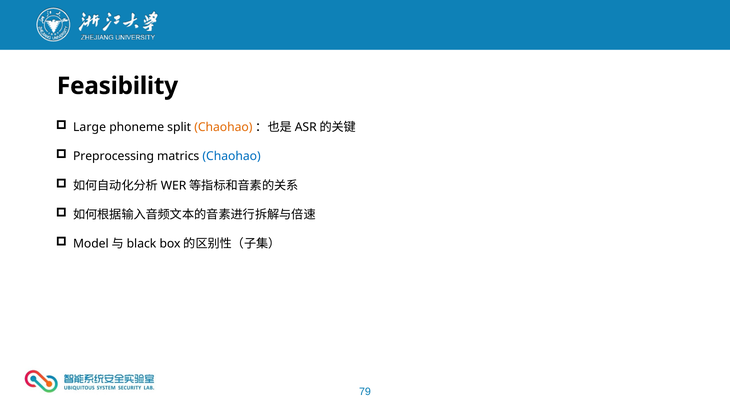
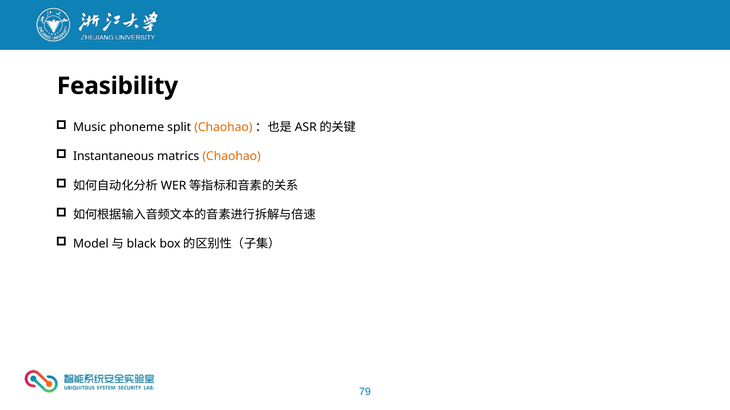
Large: Large -> Music
Preprocessing: Preprocessing -> Instantaneous
Chaohao at (232, 157) colour: blue -> orange
